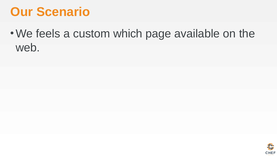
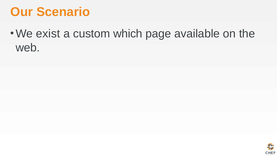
feels: feels -> exist
